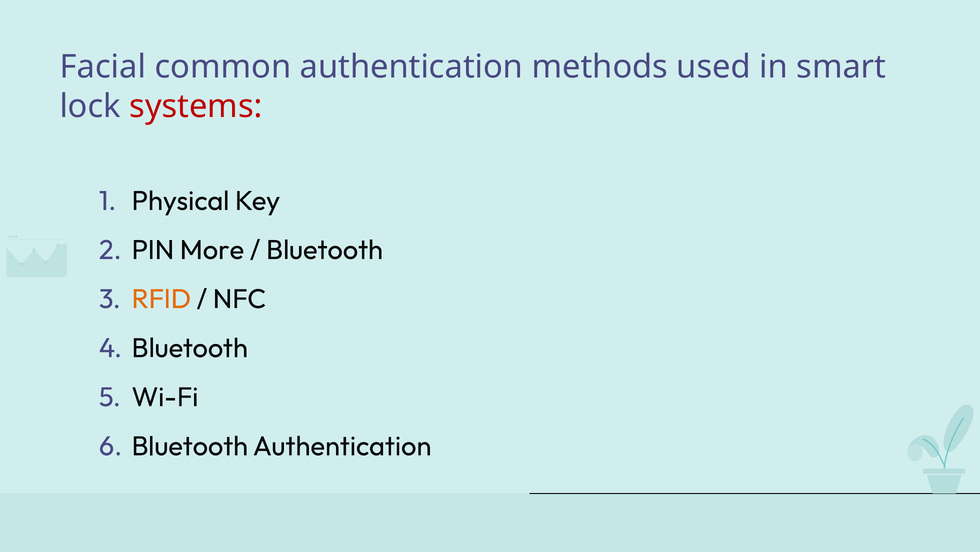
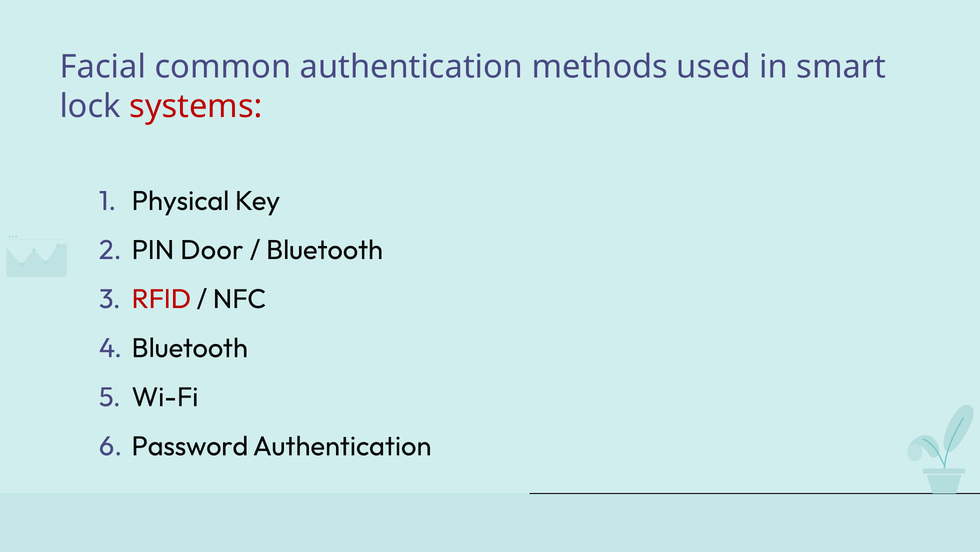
More: More -> Door
RFID colour: orange -> red
Bluetooth at (190, 446): Bluetooth -> Password
